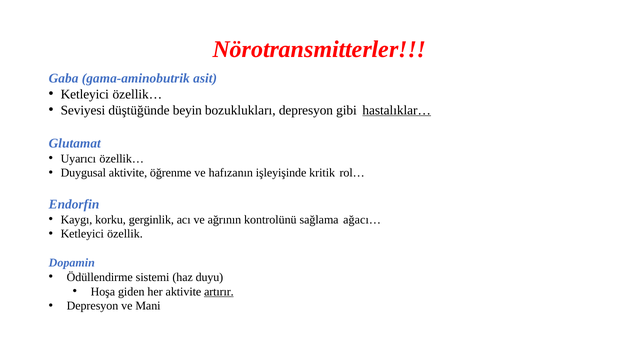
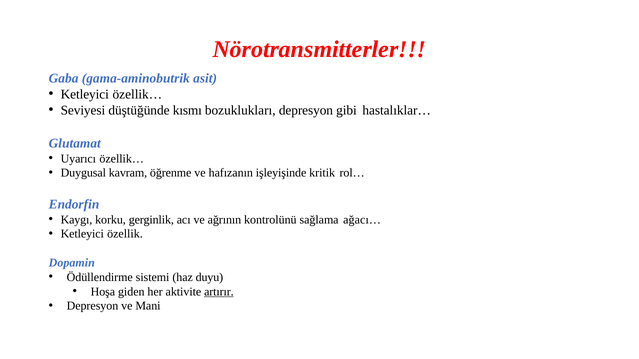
beyin: beyin -> kısmı
hastalıklar… underline: present -> none
Duygusal aktivite: aktivite -> kavram
